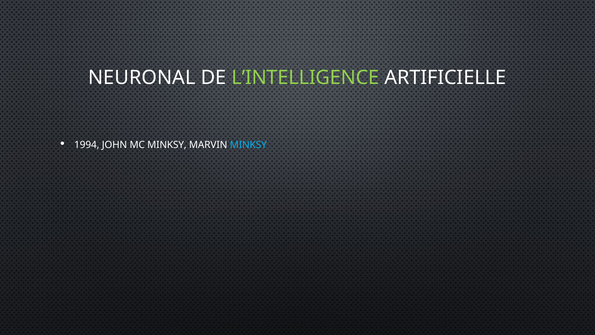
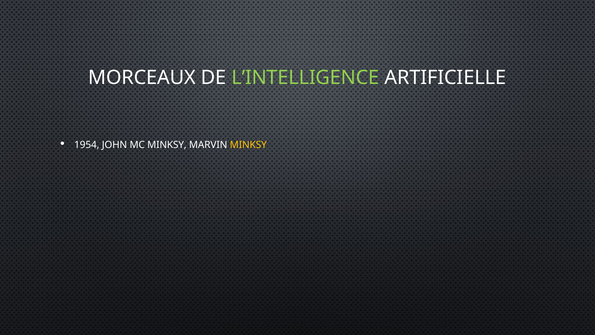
NEURONAL: NEURONAL -> MORCEAUX
1994: 1994 -> 1954
MINKSY at (248, 145) colour: light blue -> yellow
